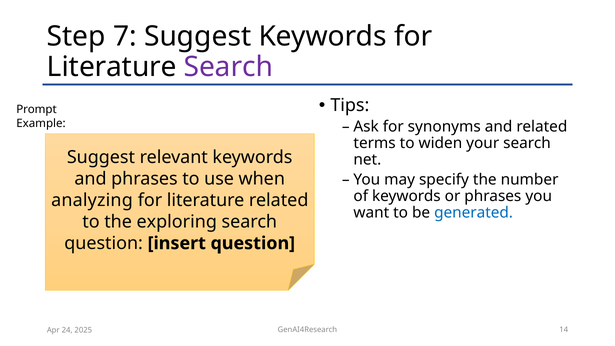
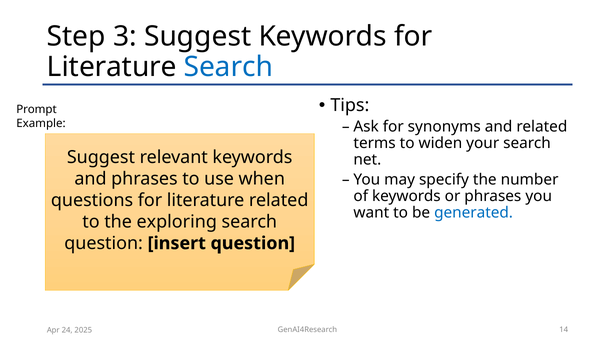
7: 7 -> 3
Search at (228, 67) colour: purple -> blue
analyzing: analyzing -> questions
